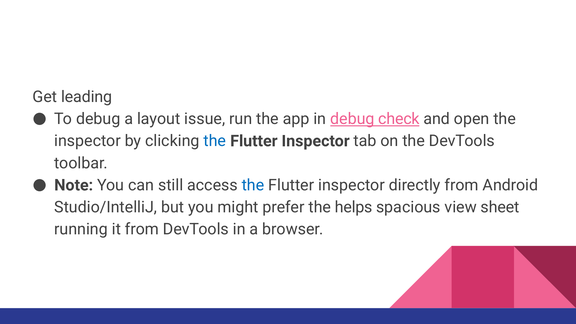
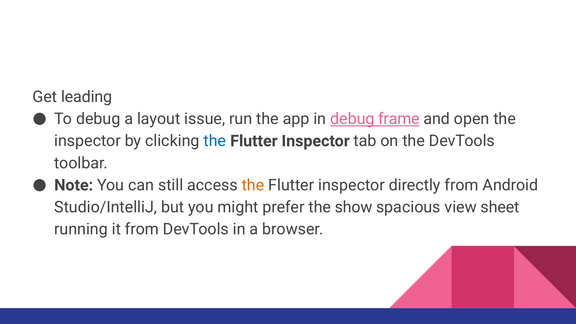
check: check -> frame
the at (253, 185) colour: blue -> orange
helps: helps -> show
